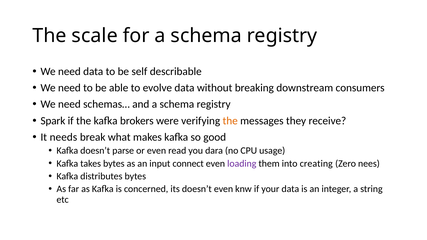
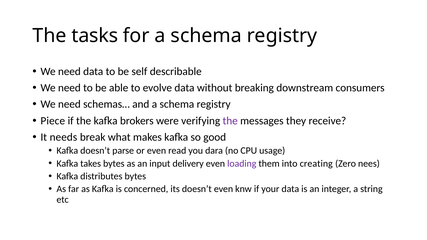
scale: scale -> tasks
Spark: Spark -> Piece
the at (230, 121) colour: orange -> purple
connect: connect -> delivery
